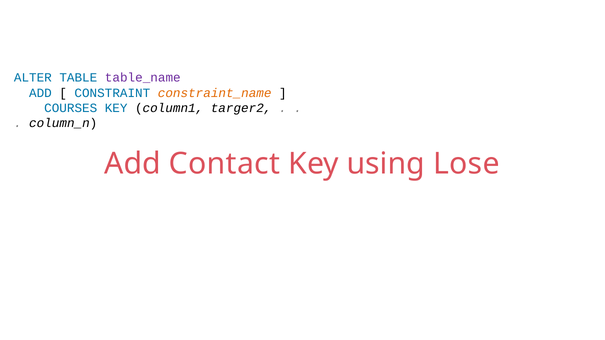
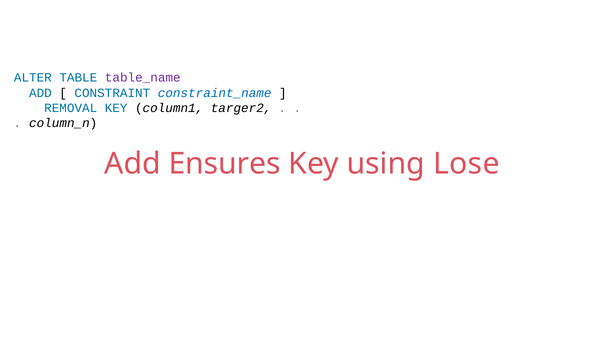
constraint_name colour: orange -> blue
COURSES: COURSES -> REMOVAL
Contact: Contact -> Ensures
